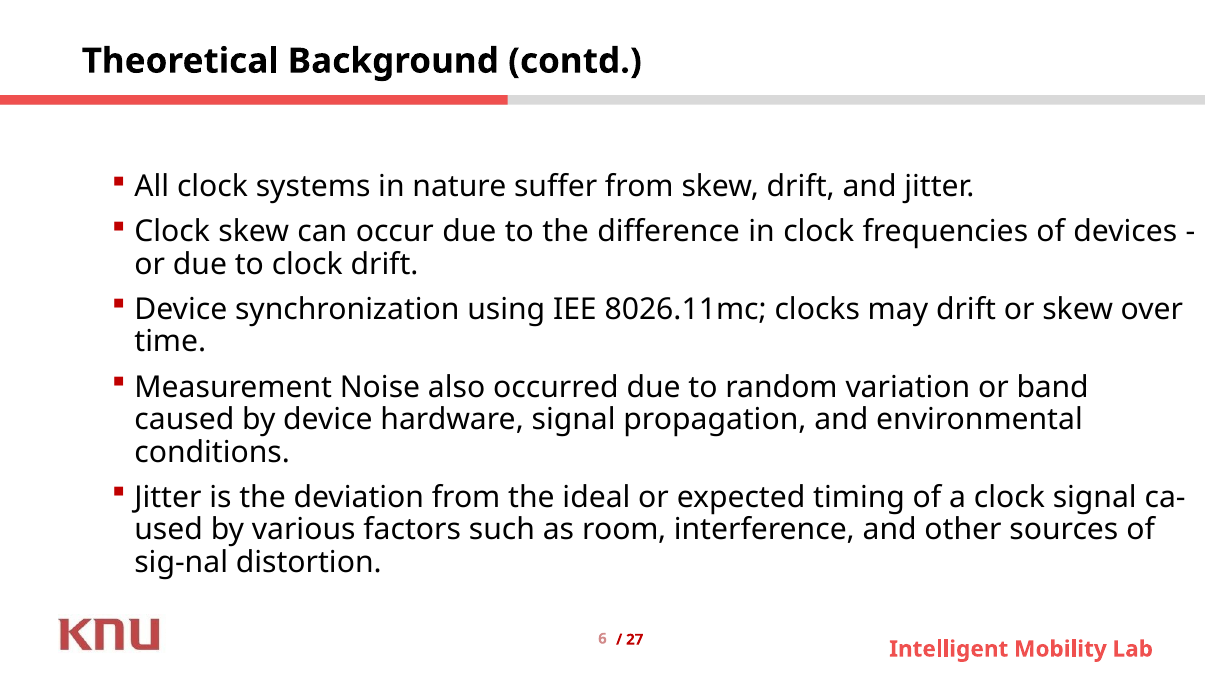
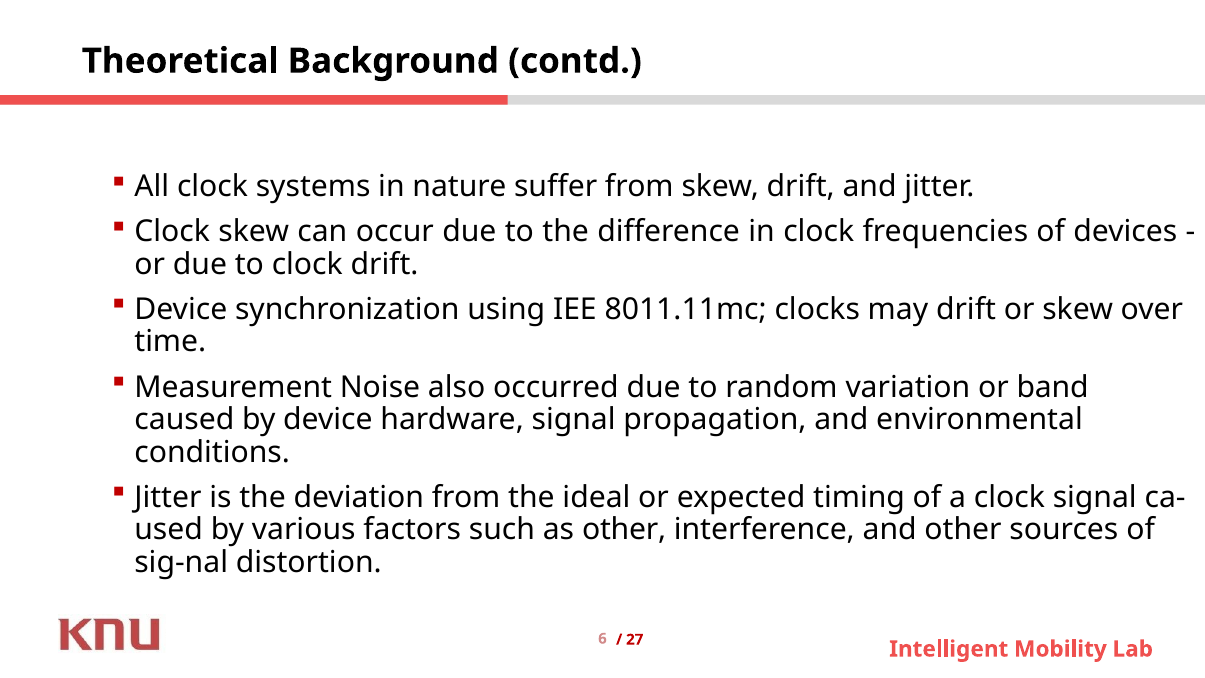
8026.11mc: 8026.11mc -> 8011.11mc
as room: room -> other
